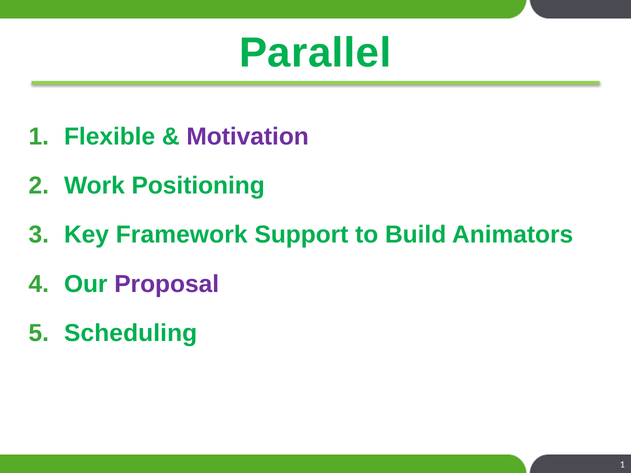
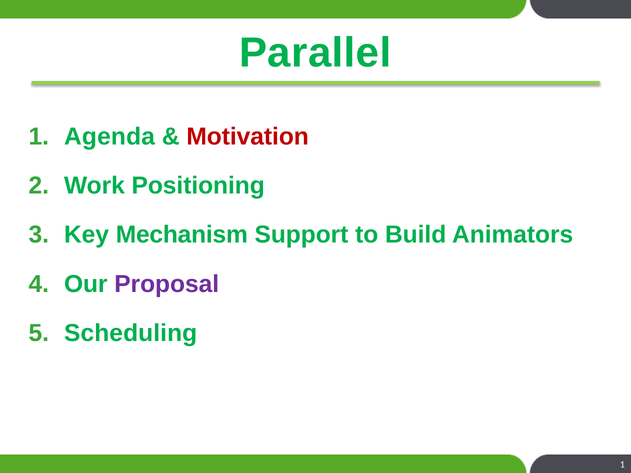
Flexible: Flexible -> Agenda
Motivation colour: purple -> red
Framework: Framework -> Mechanism
